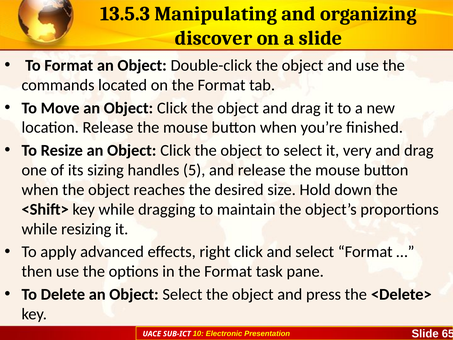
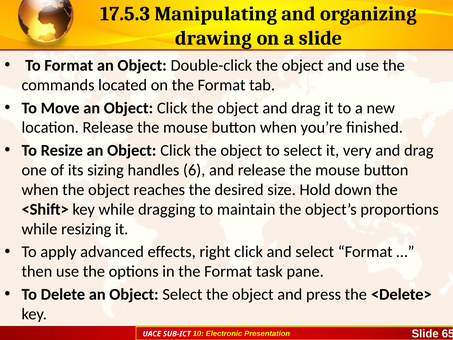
13.5.3: 13.5.3 -> 17.5.3
discover: discover -> drawing
5: 5 -> 6
